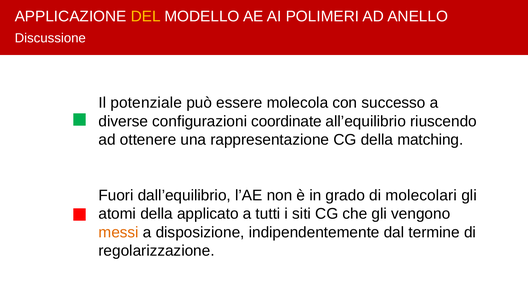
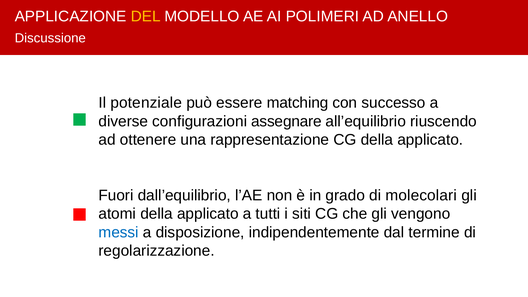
molecola: molecola -> matching
coordinate: coordinate -> assegnare
CG della matching: matching -> applicato
messi colour: orange -> blue
